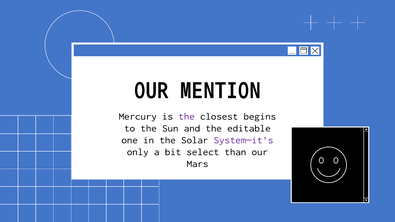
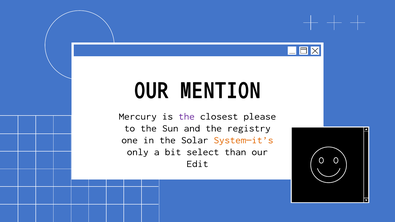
begins: begins -> please
editable: editable -> registry
System—it’s colour: purple -> orange
Mars: Mars -> Edit
